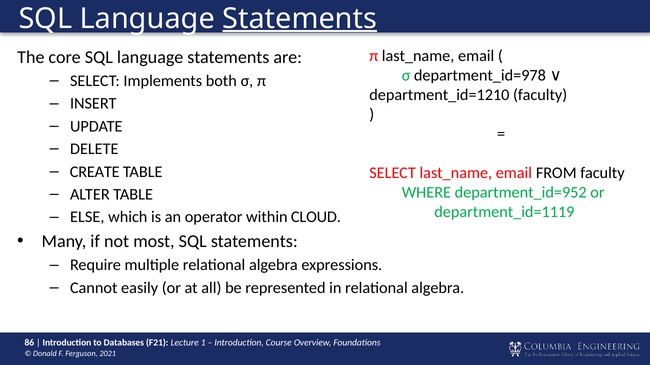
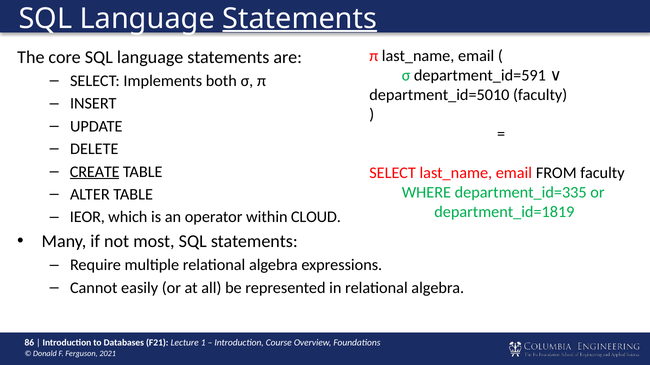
department_id=978: department_id=978 -> department_id=591
department_id=1210: department_id=1210 -> department_id=5010
CREATE underline: none -> present
department_id=952: department_id=952 -> department_id=335
department_id=1119: department_id=1119 -> department_id=1819
ELSE: ELSE -> IEOR
